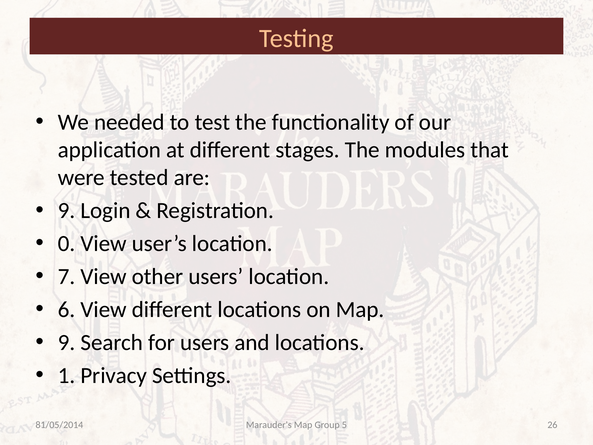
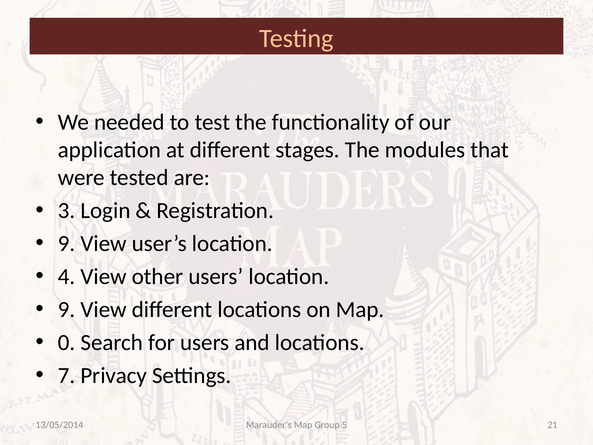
9 at (67, 211): 9 -> 3
0 at (67, 244): 0 -> 9
7: 7 -> 4
6 at (67, 309): 6 -> 9
9 at (67, 342): 9 -> 0
1: 1 -> 7
26: 26 -> 21
81/05/2014: 81/05/2014 -> 13/05/2014
